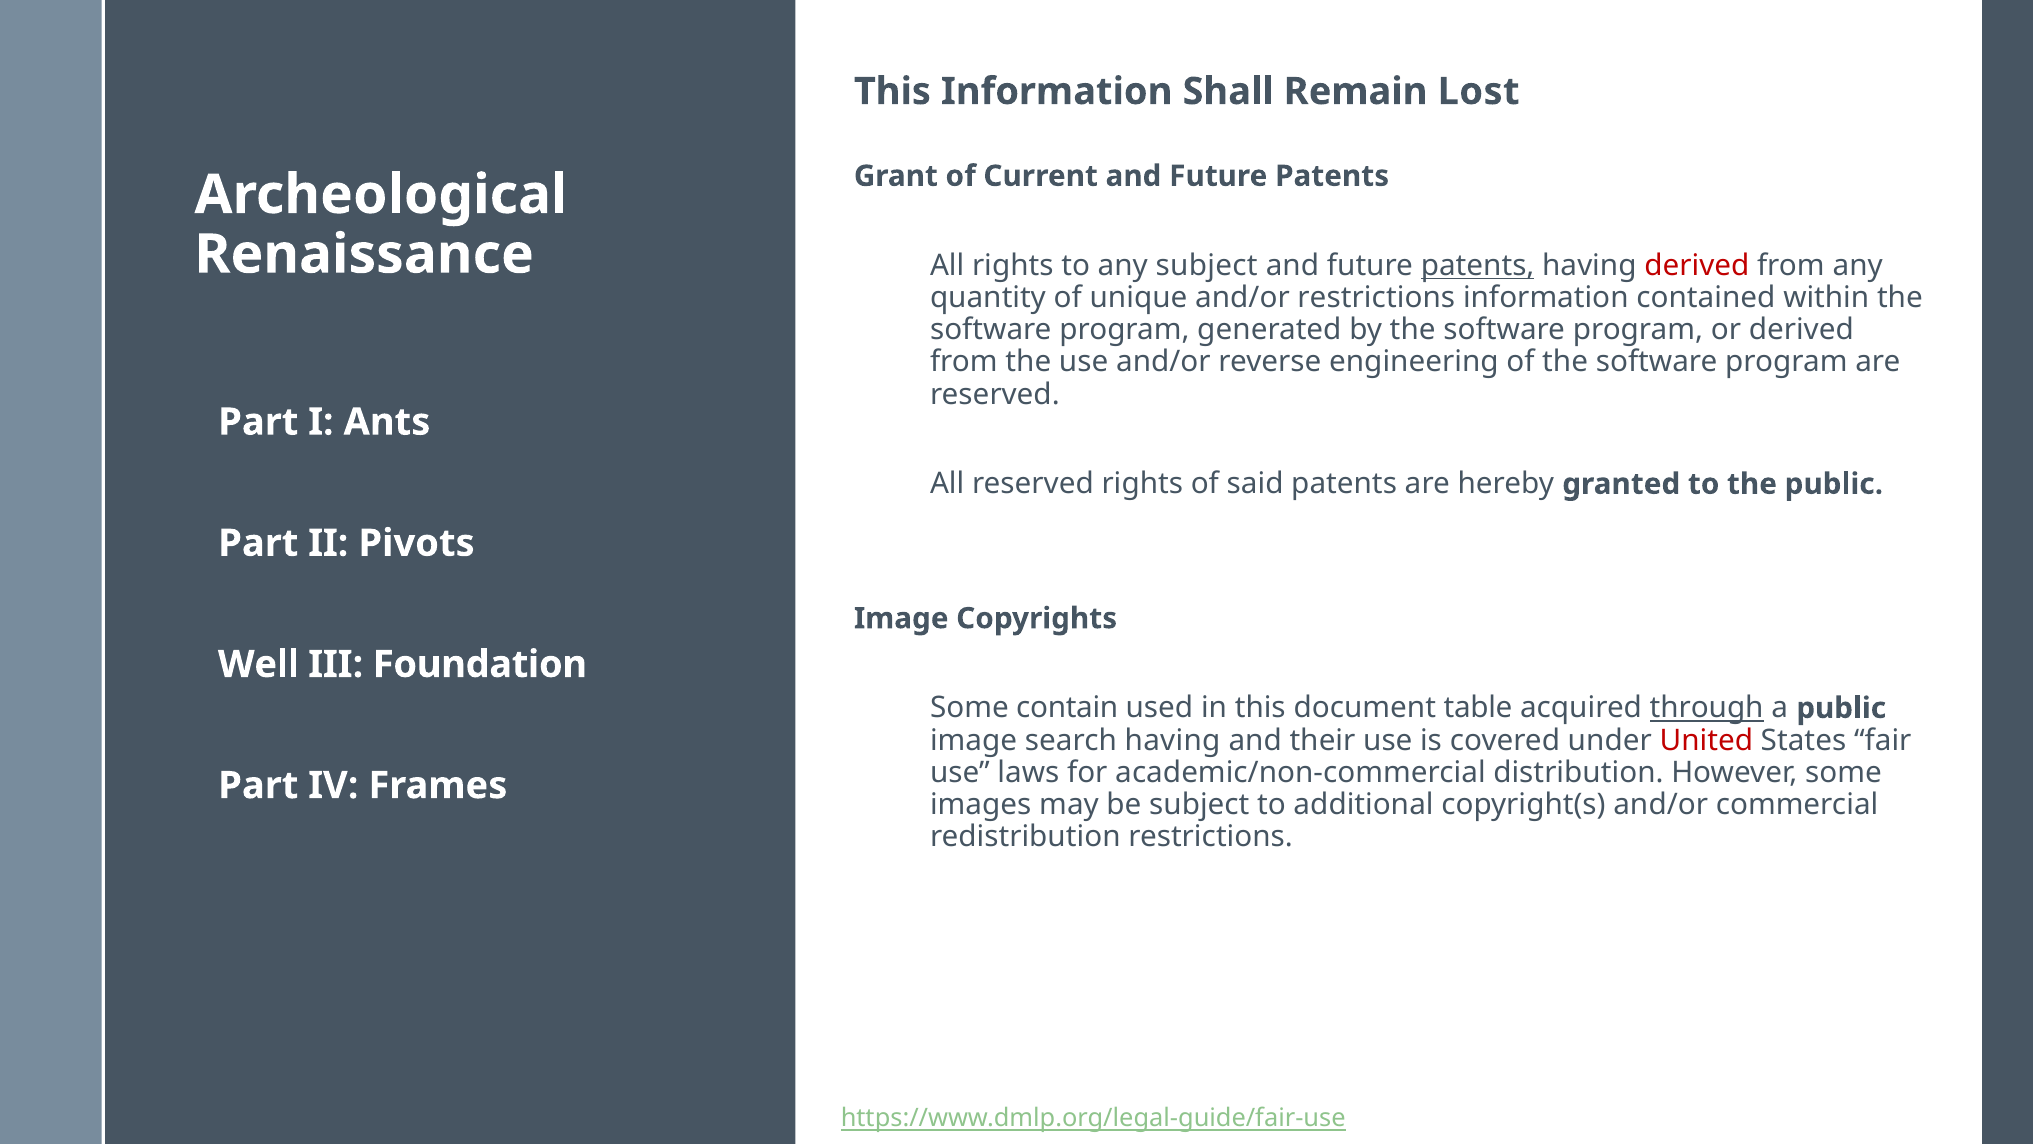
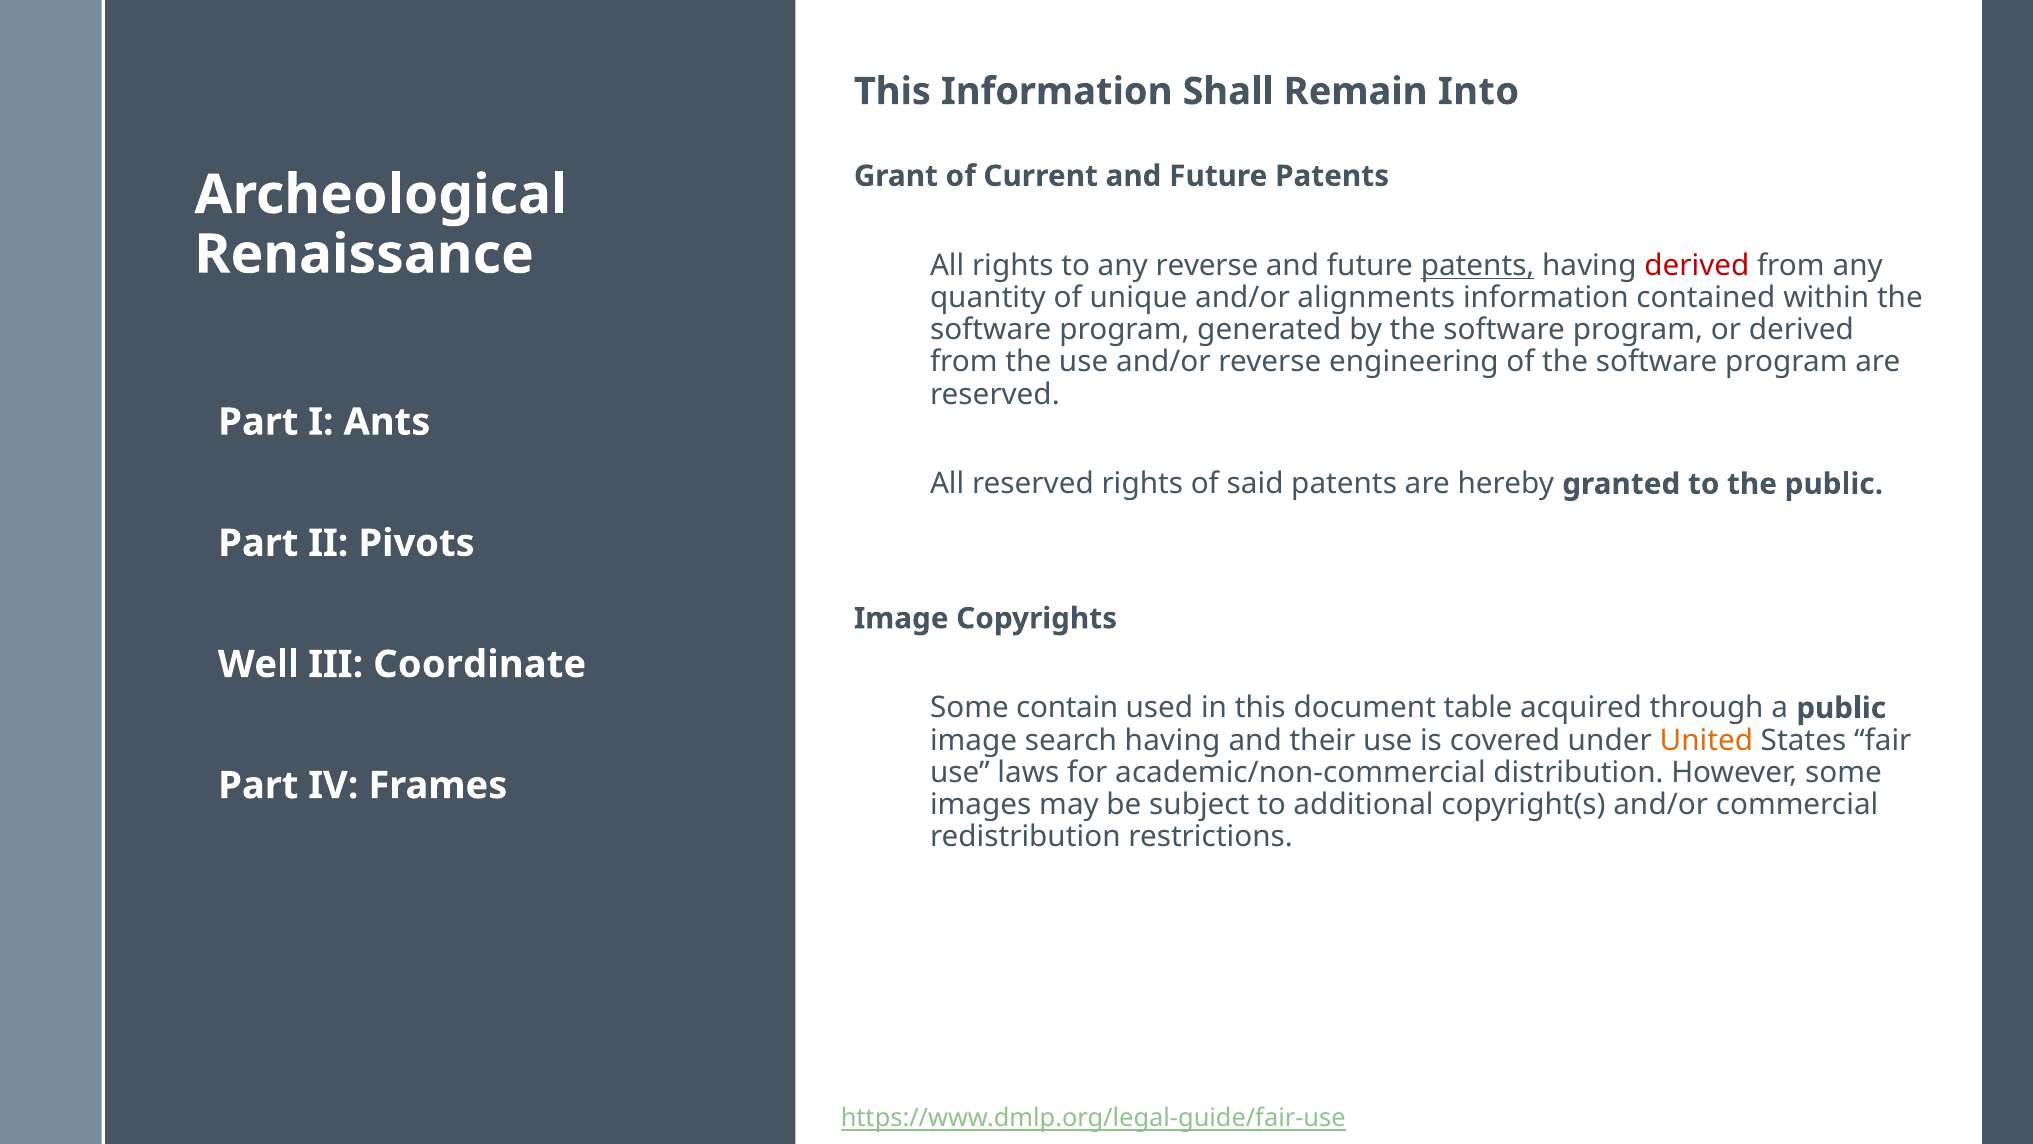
Lost: Lost -> Into
any subject: subject -> reverse
and/or restrictions: restrictions -> alignments
Foundation: Foundation -> Coordinate
through underline: present -> none
United colour: red -> orange
